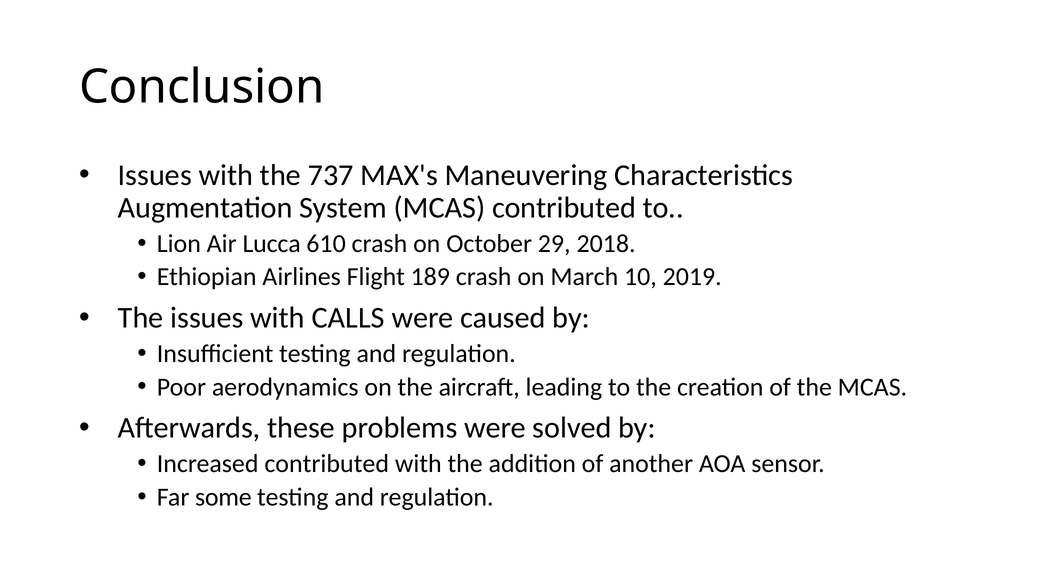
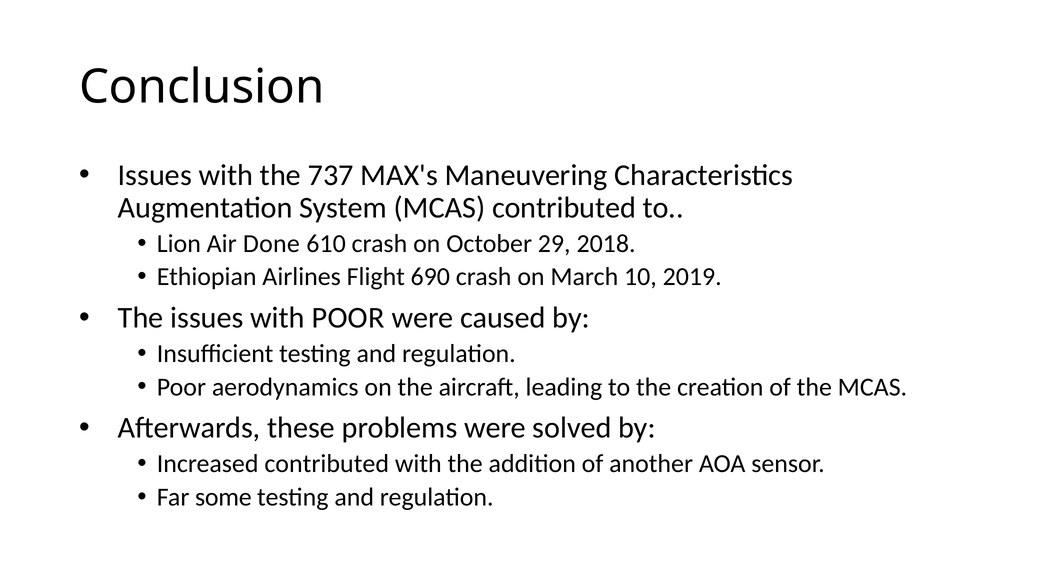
Lucca: Lucca -> Done
189: 189 -> 690
with CALLS: CALLS -> POOR
